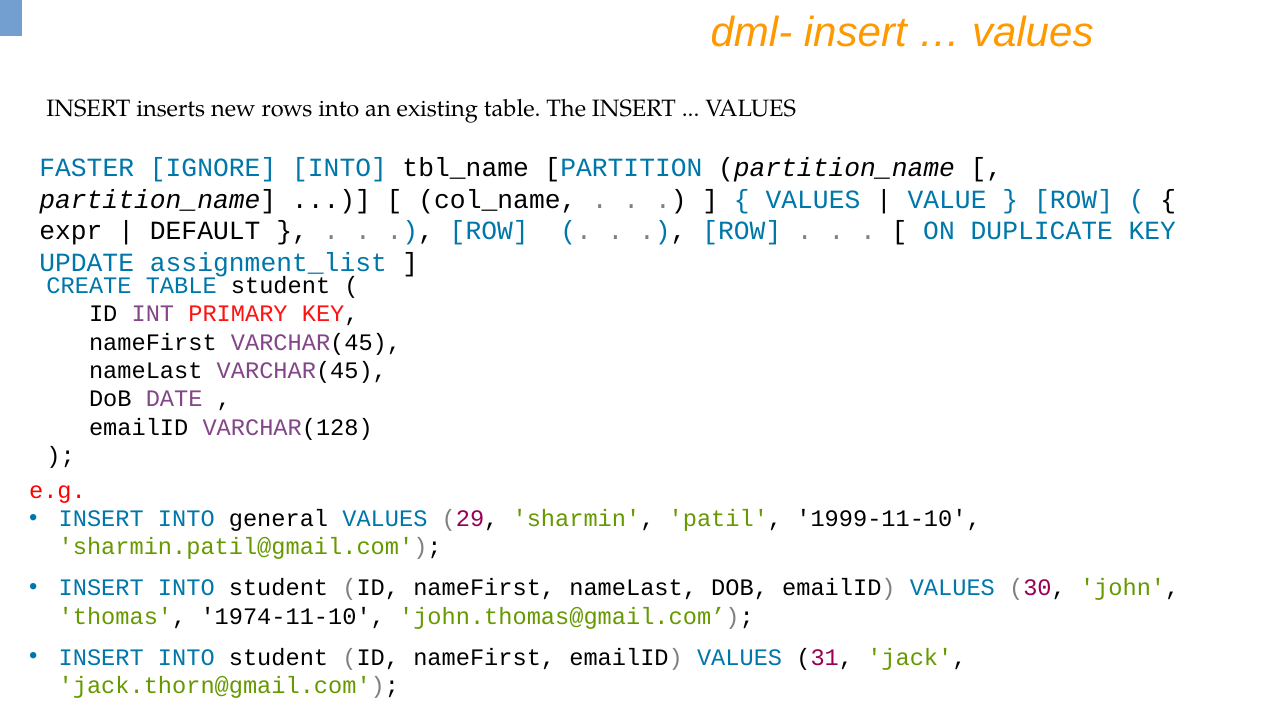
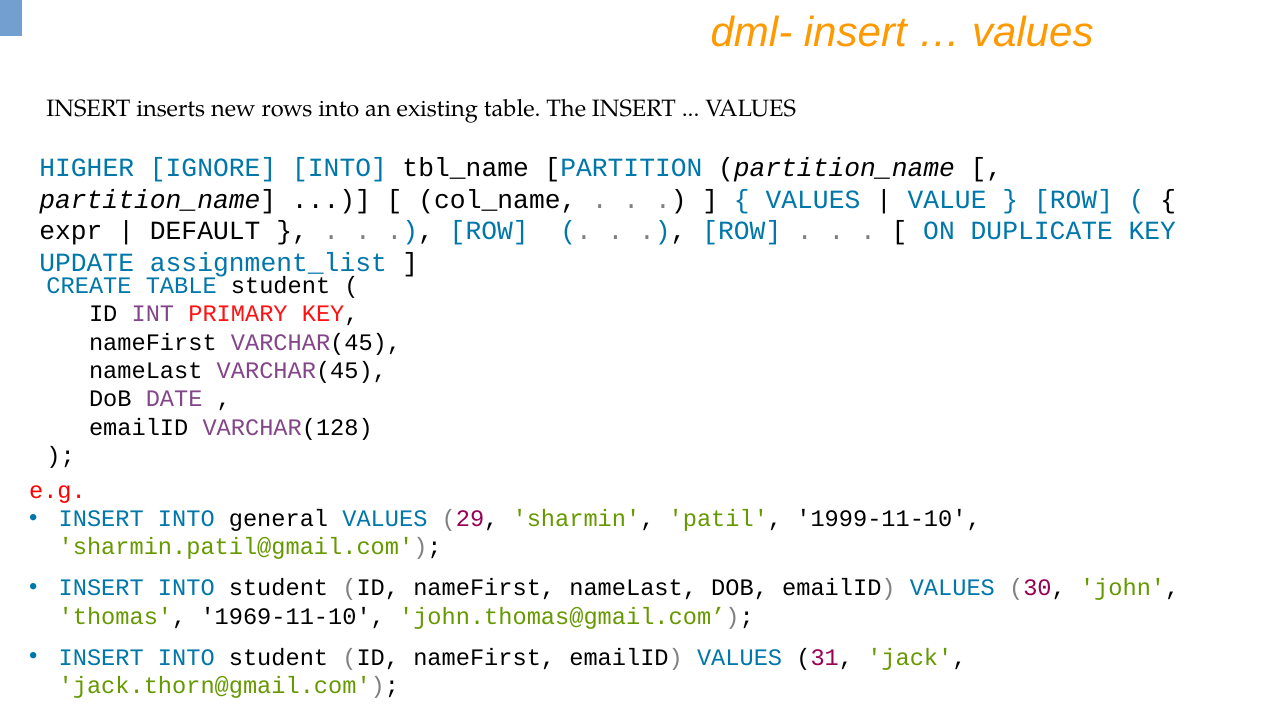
FASTER: FASTER -> HIGHER
1974-11-10: 1974-11-10 -> 1969-11-10
